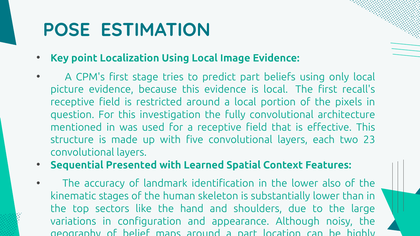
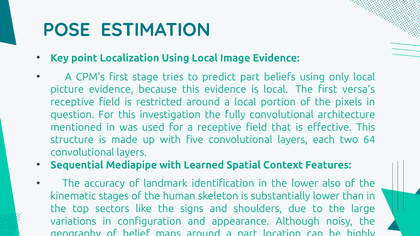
recall's: recall's -> versa's
23: 23 -> 64
Presented: Presented -> Mediapipe
hand: hand -> signs
